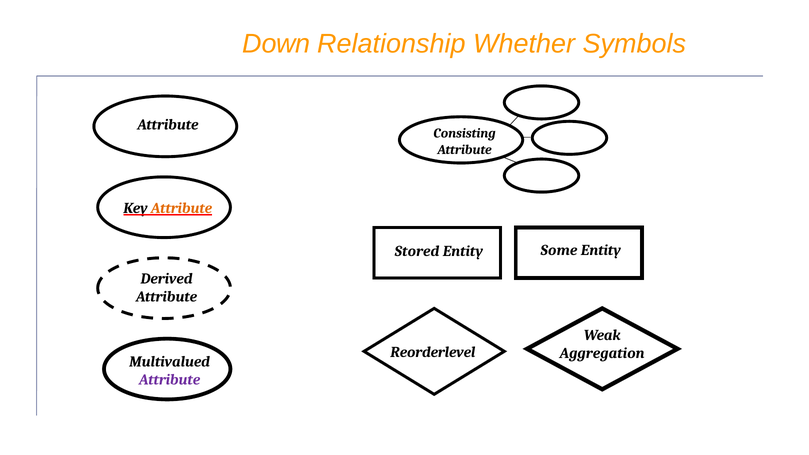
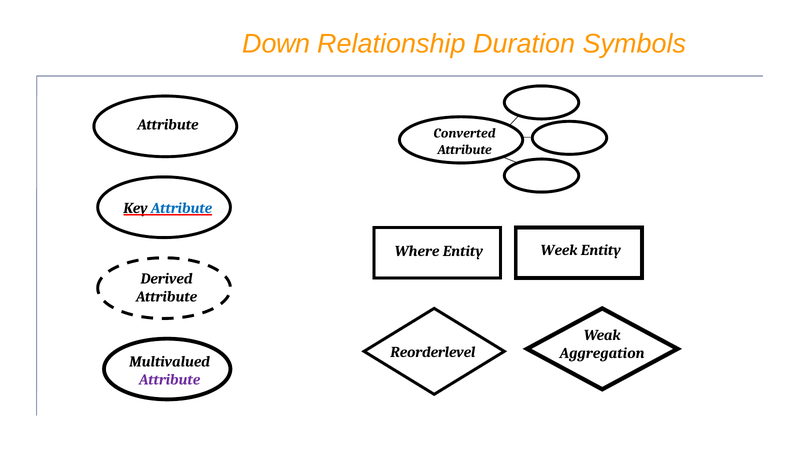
Whether: Whether -> Duration
Consisting: Consisting -> Converted
Attribute at (182, 208) colour: orange -> blue
Some: Some -> Week
Stored: Stored -> Where
